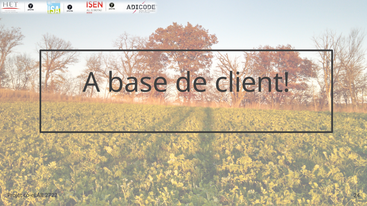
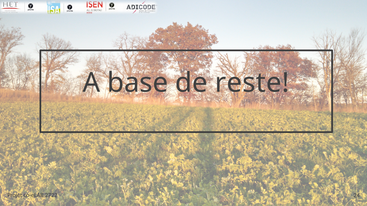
client: client -> reste
